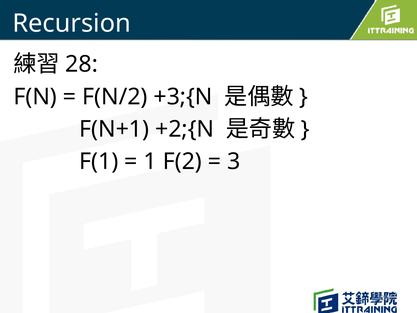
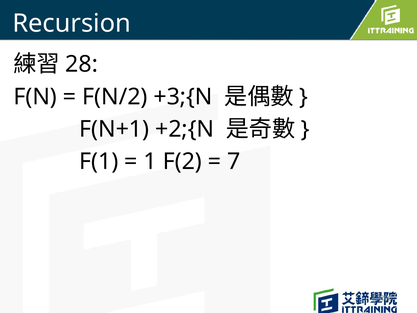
3: 3 -> 7
